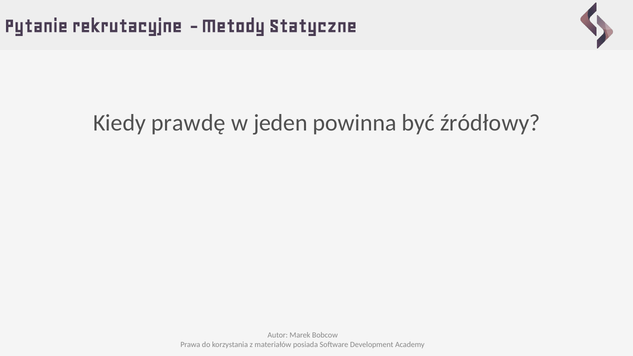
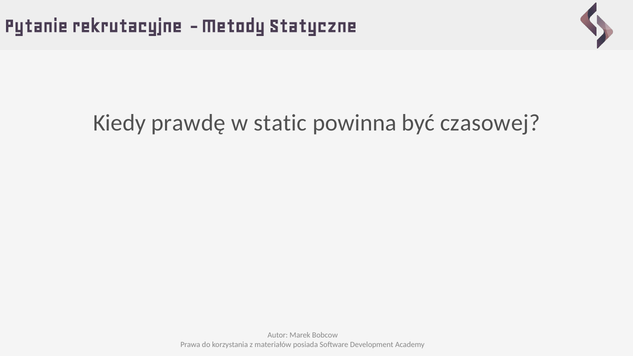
jeden: jeden -> static
źródłowy: źródłowy -> czasowej
